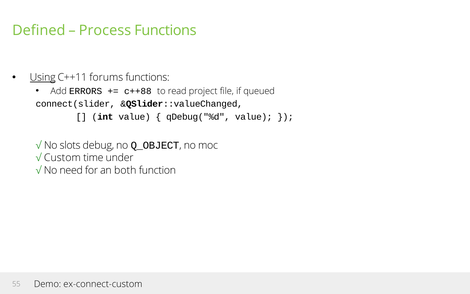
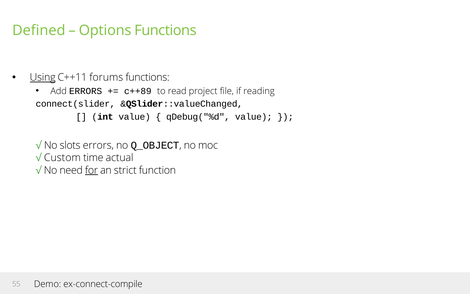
Process: Process -> Options
c++88: c++88 -> c++89
queued: queued -> reading
slots debug: debug -> errors
under: under -> actual
for underline: none -> present
both: both -> strict
ex-connect-custom: ex-connect-custom -> ex-connect-compile
